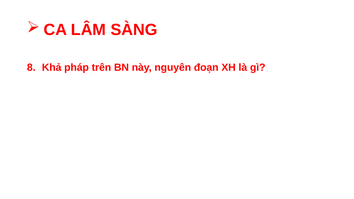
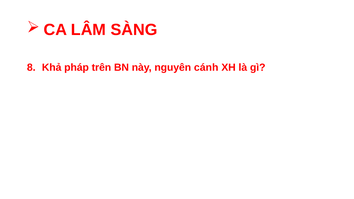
đoạn: đoạn -> cánh
